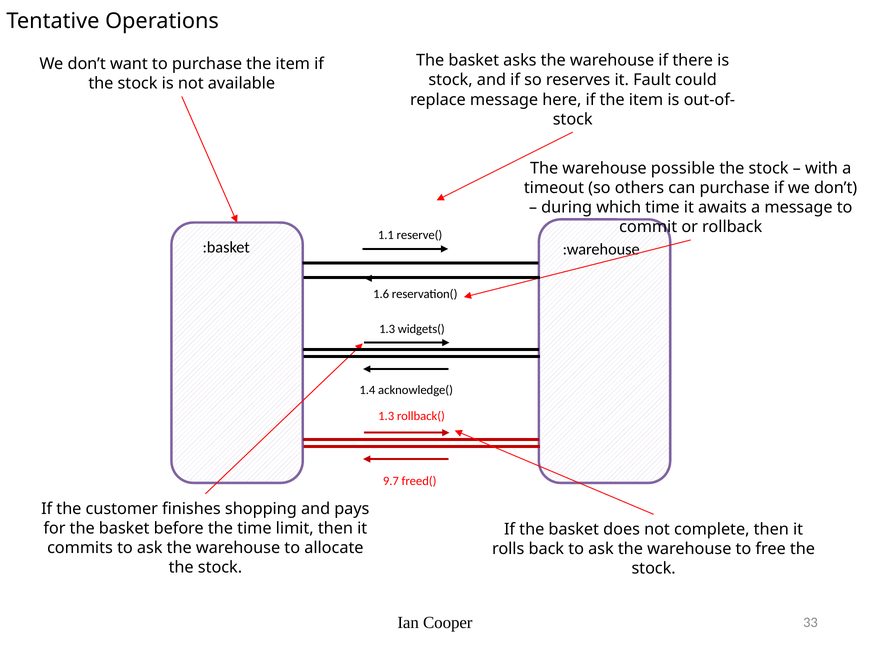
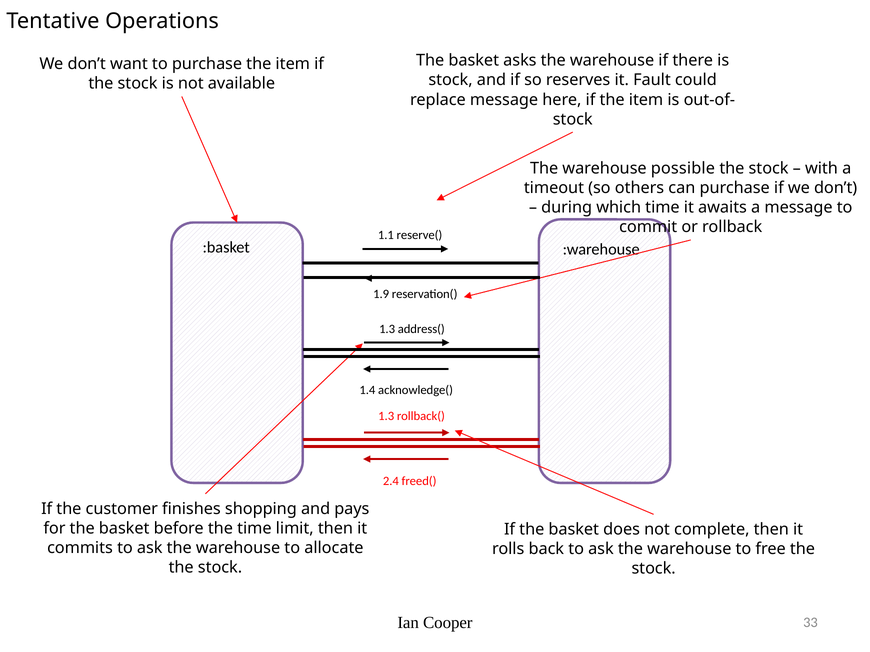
1.6: 1.6 -> 1.9
widgets(: widgets( -> address(
9.7: 9.7 -> 2.4
